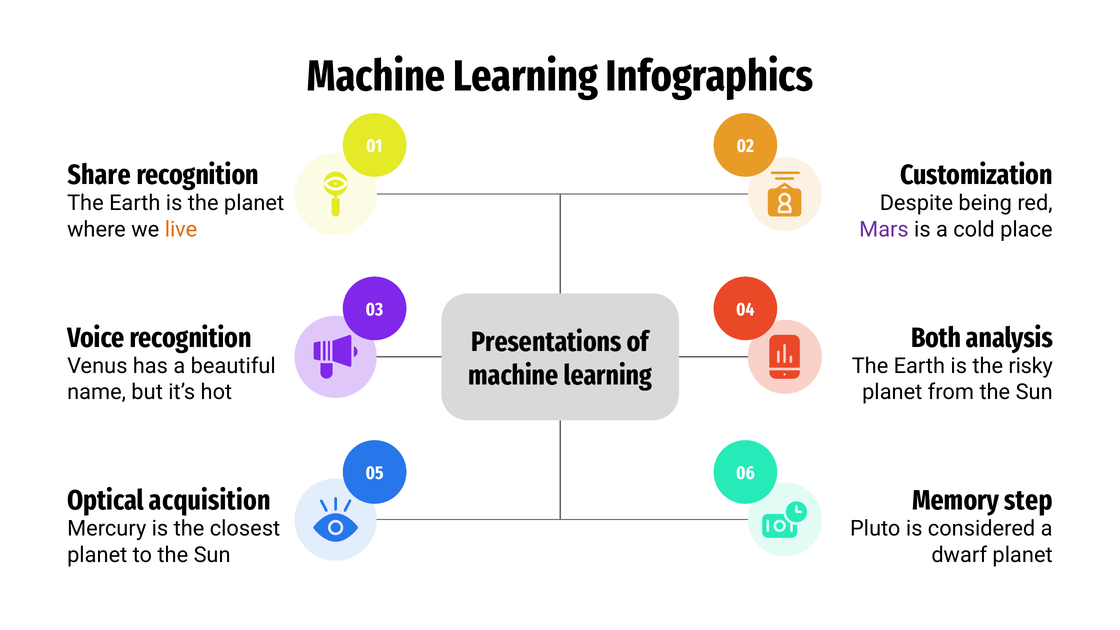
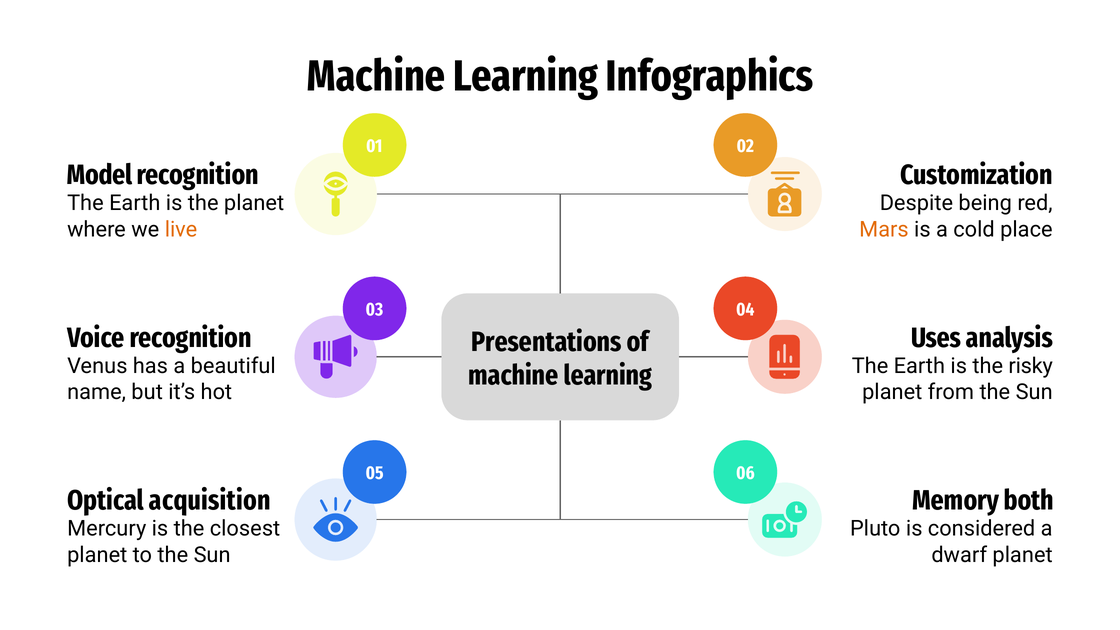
Share: Share -> Model
Mars colour: purple -> orange
Both: Both -> Uses
step: step -> both
